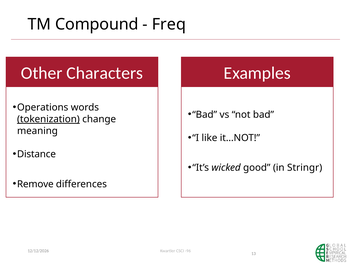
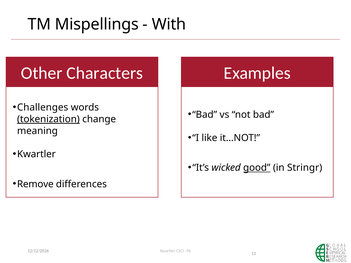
Compound: Compound -> Mispellings
Freq: Freq -> With
Operations: Operations -> Challenges
Distance at (36, 154): Distance -> Kwartler
good underline: none -> present
